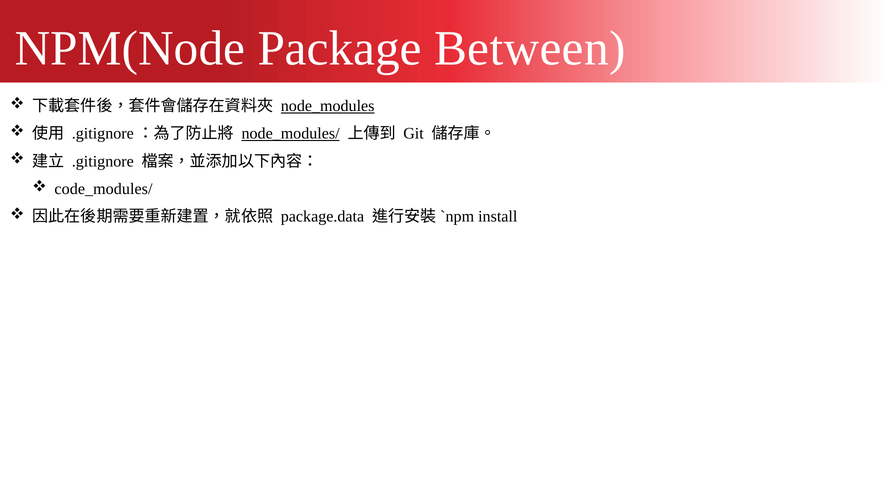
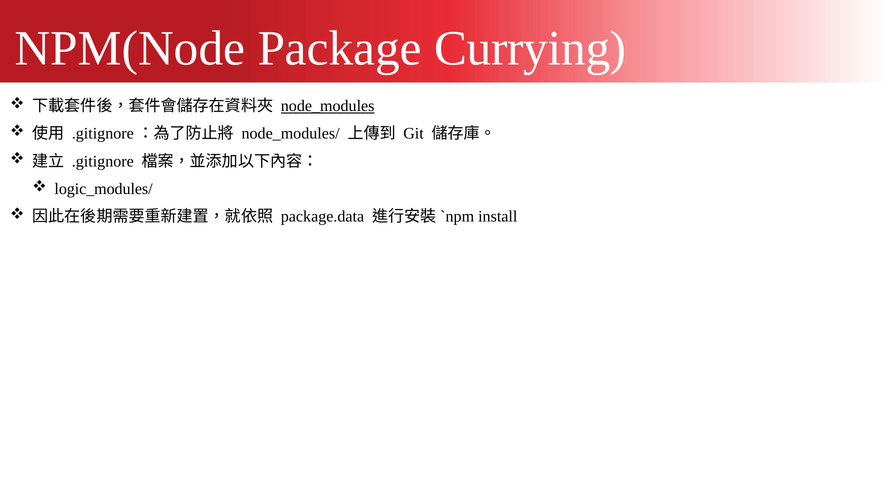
Between: Between -> Currying
node_modules/ underline: present -> none
code_modules/: code_modules/ -> logic_modules/
